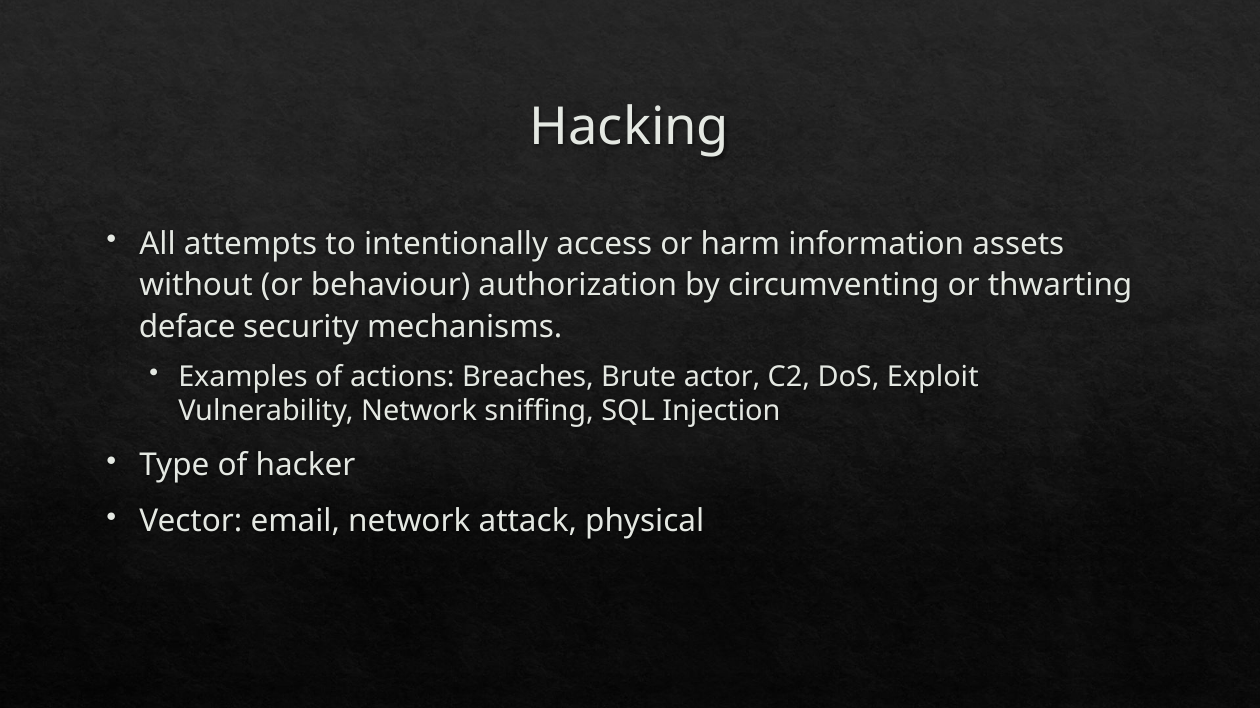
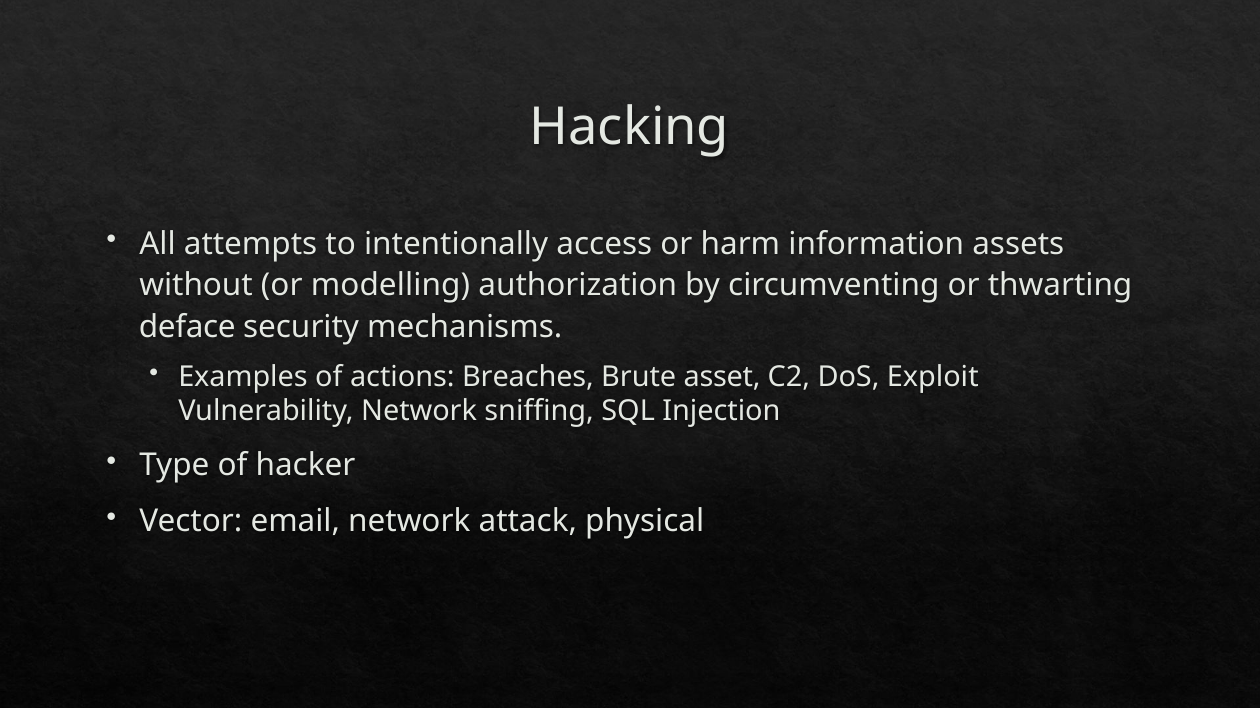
behaviour: behaviour -> modelling
actor: actor -> asset
